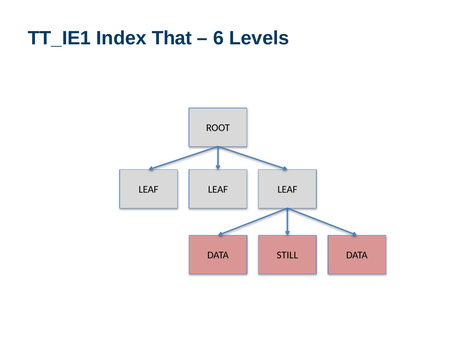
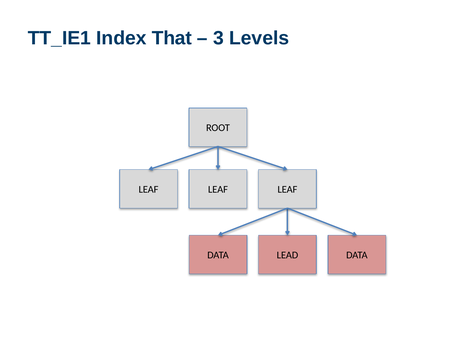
6: 6 -> 3
STILL: STILL -> LEAD
